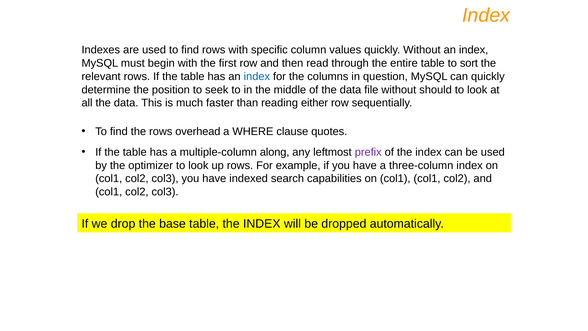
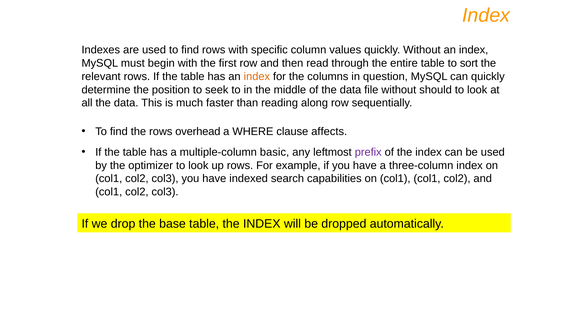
index at (257, 76) colour: blue -> orange
either: either -> along
quotes: quotes -> affects
along: along -> basic
